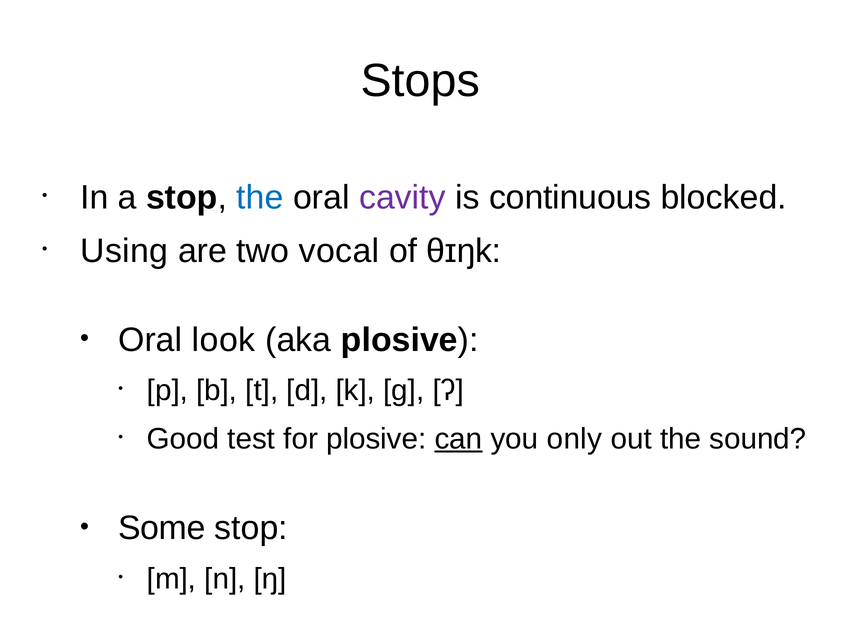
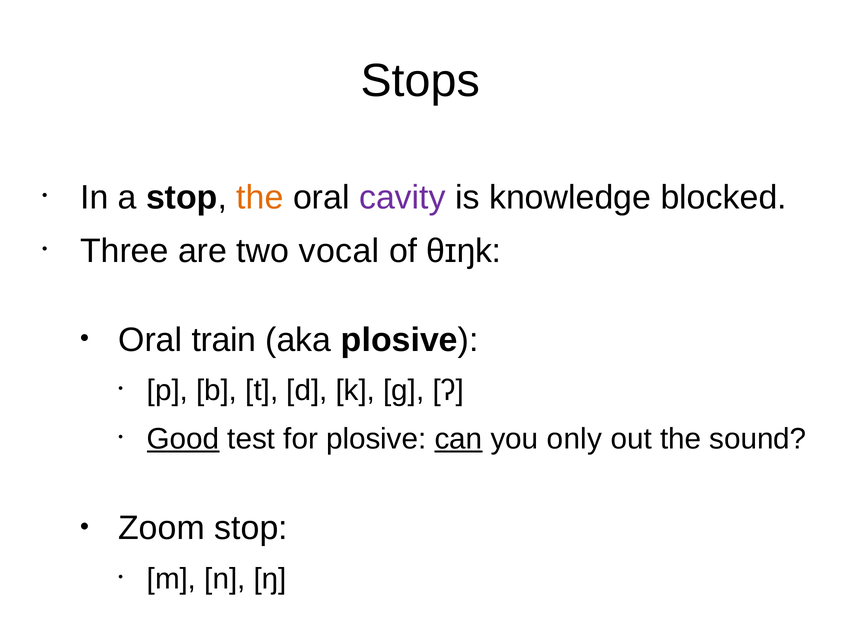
the at (260, 197) colour: blue -> orange
continuous: continuous -> knowledge
Using: Using -> Three
look: look -> train
Good underline: none -> present
Some: Some -> Zoom
